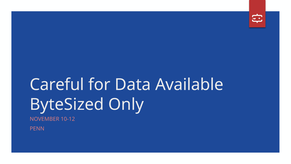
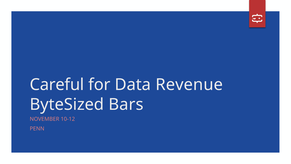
Available: Available -> Revenue
Only: Only -> Bars
